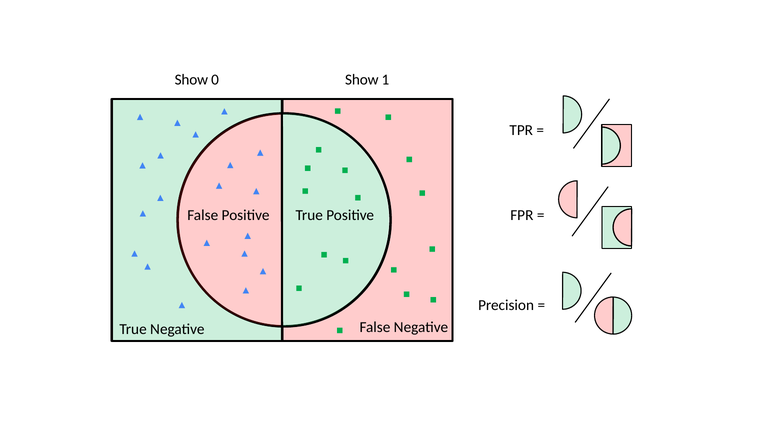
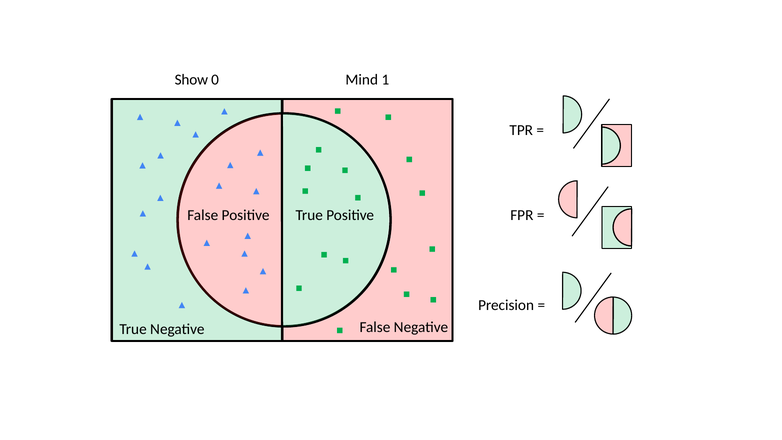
0 Show: Show -> Mind
